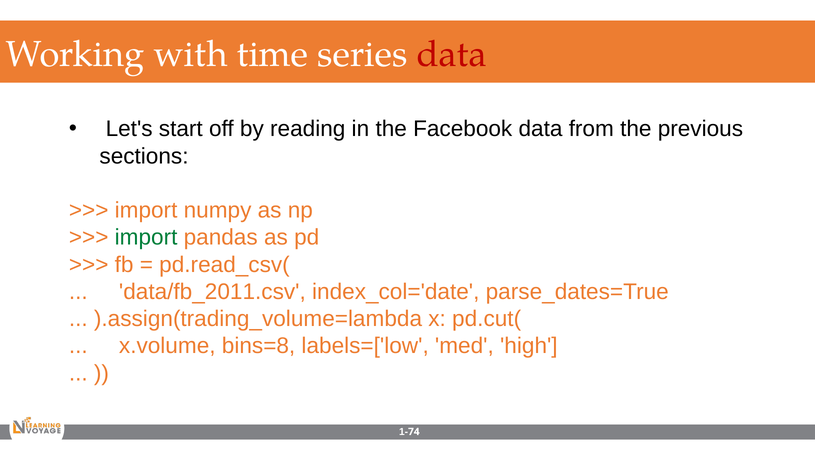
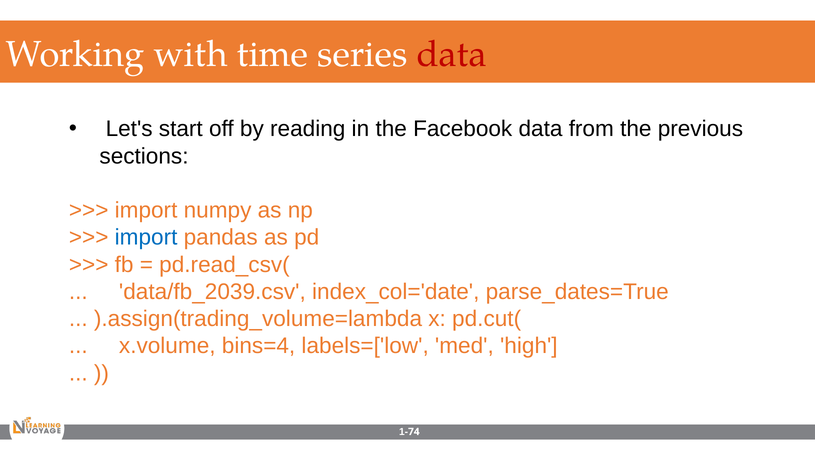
import at (146, 238) colour: green -> blue
data/fb_2011.csv: data/fb_2011.csv -> data/fb_2039.csv
bins=8: bins=8 -> bins=4
